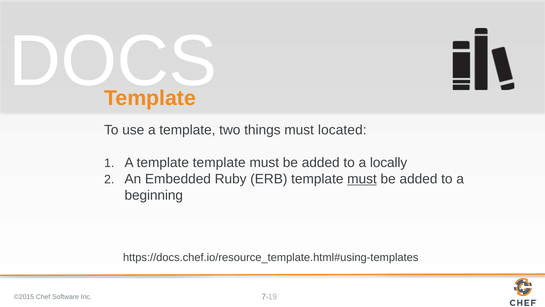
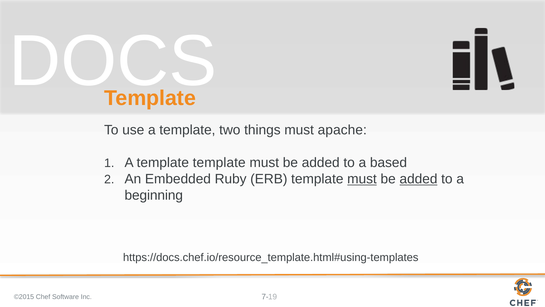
located: located -> apache
locally: locally -> based
added at (418, 179) underline: none -> present
